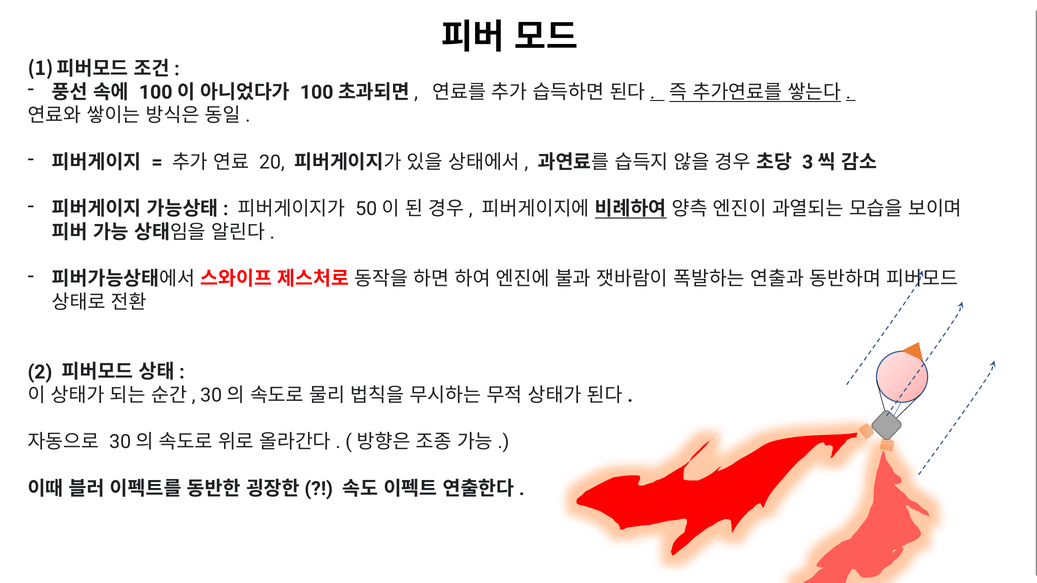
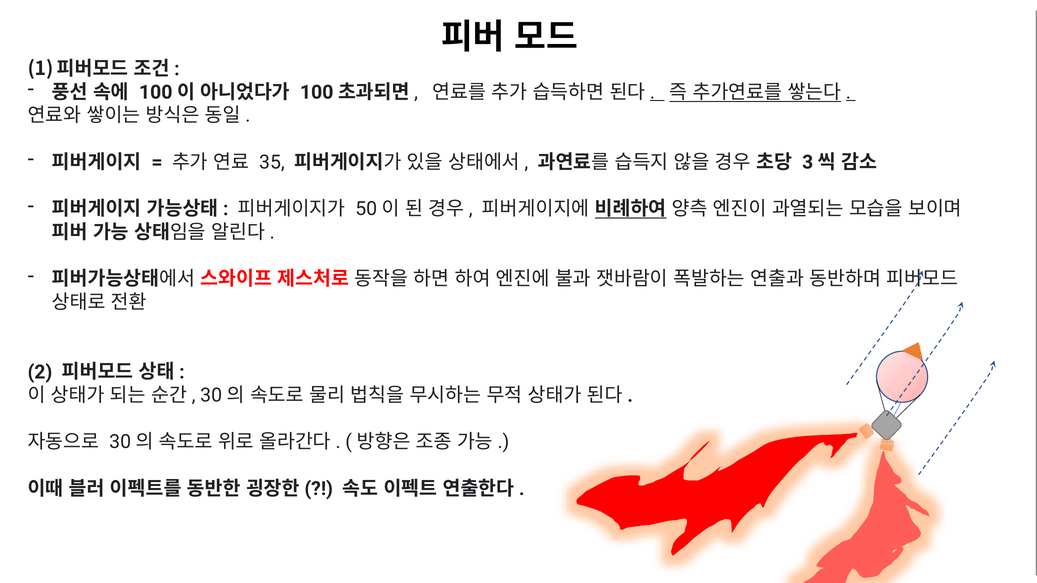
20: 20 -> 35
